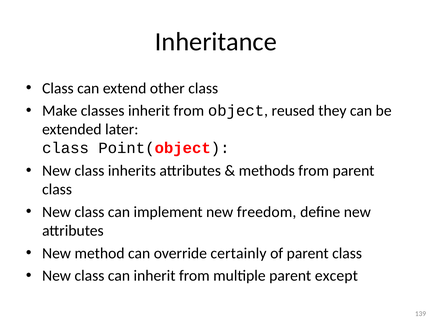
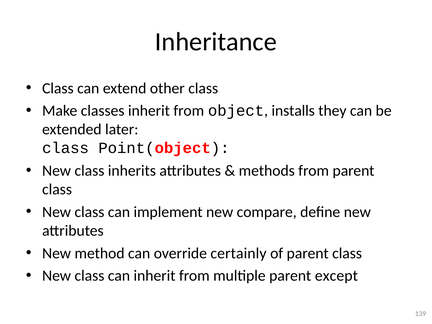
reused: reused -> installs
freedom: freedom -> compare
